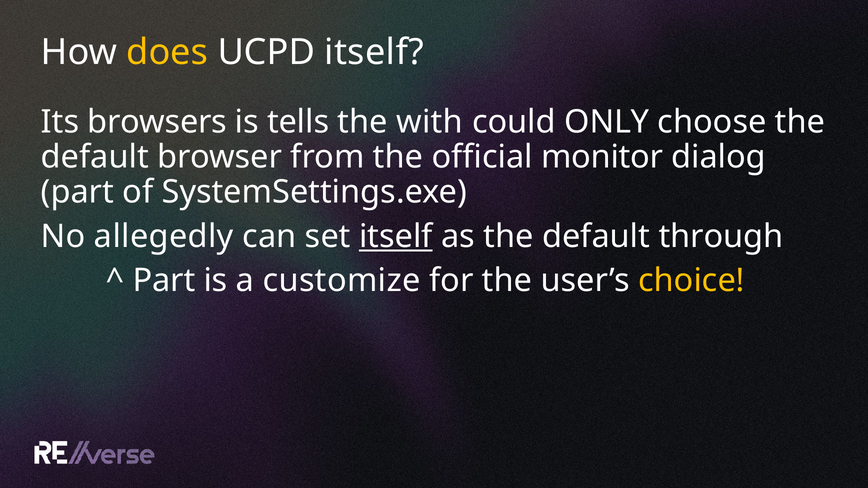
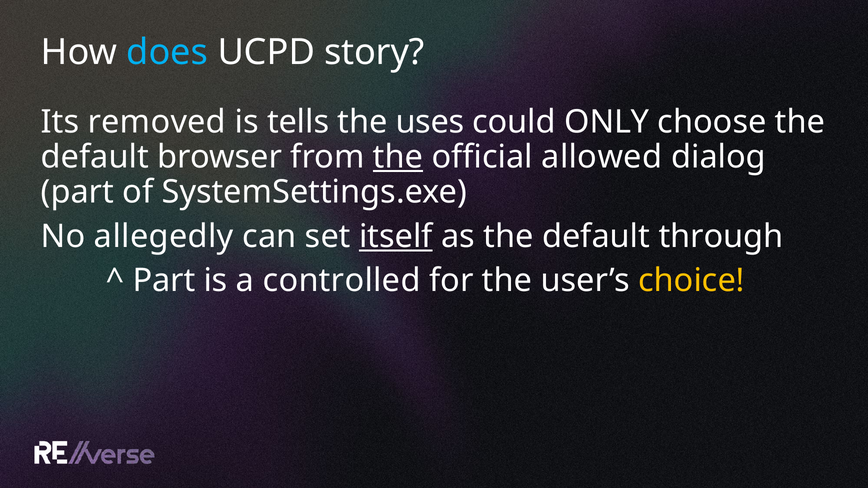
does colour: yellow -> light blue
UCPD itself: itself -> story
browsers: browsers -> removed
with: with -> uses
the at (398, 157) underline: none -> present
monitor: monitor -> allowed
customize: customize -> controlled
